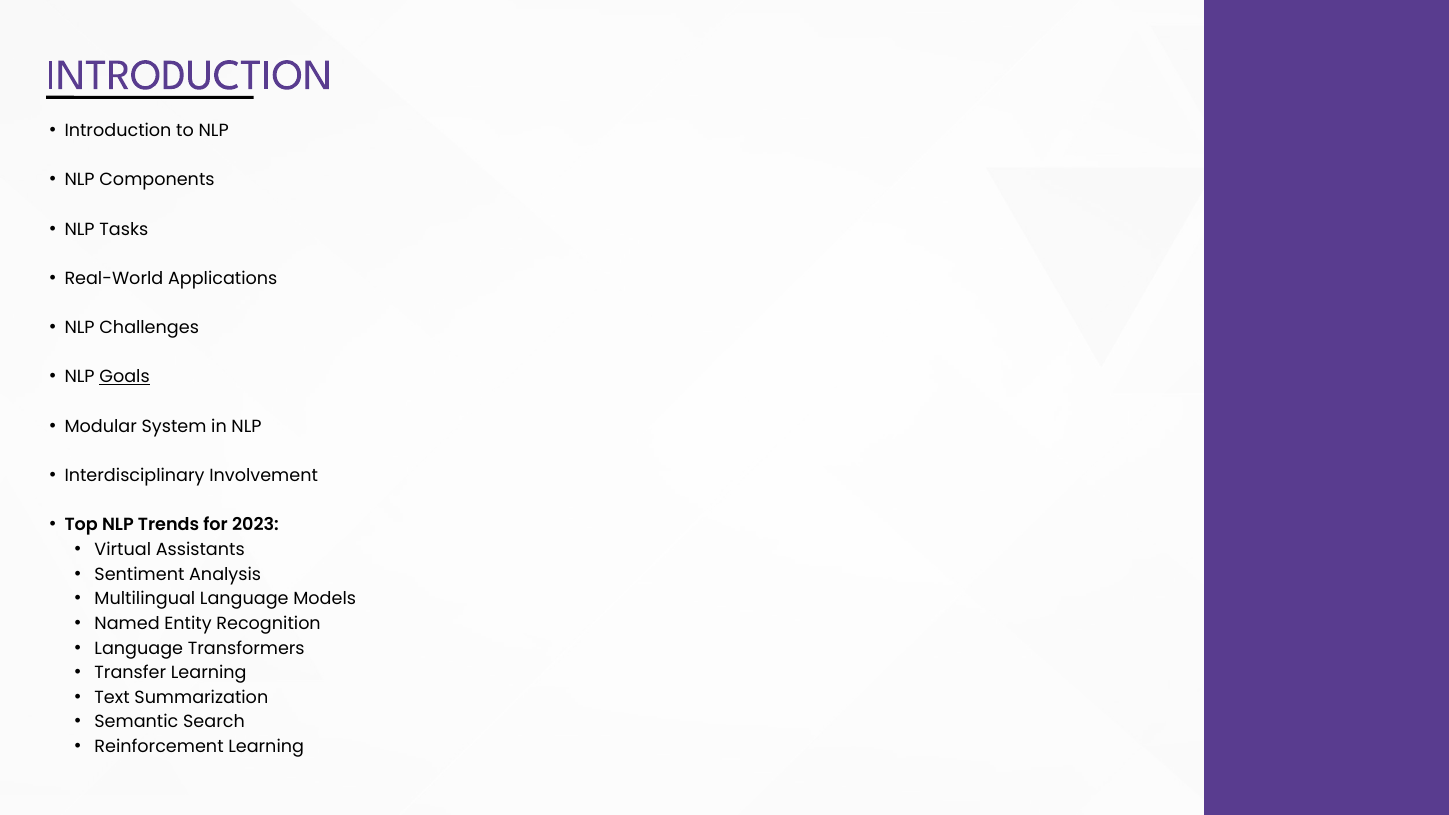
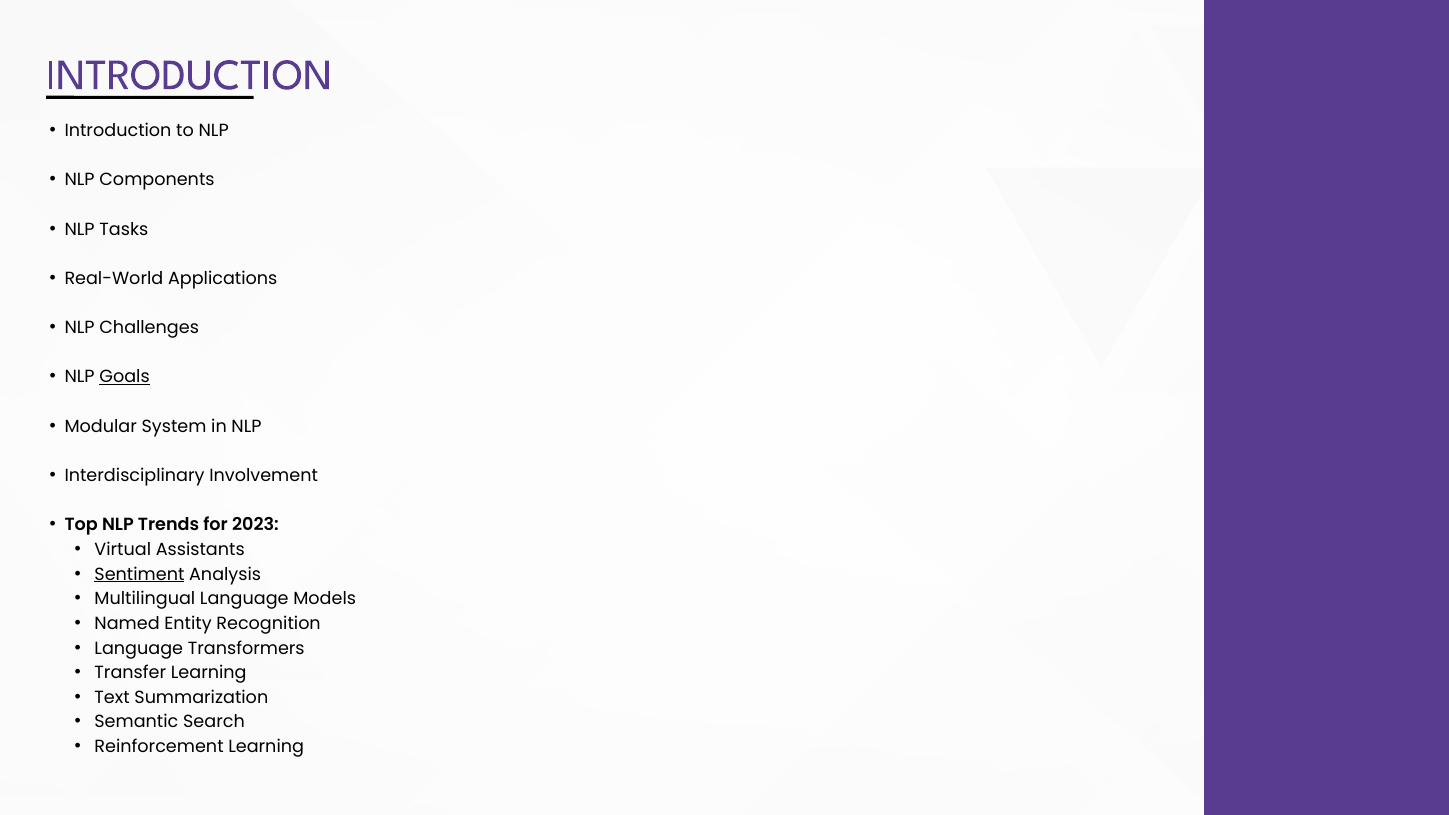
Sentiment underline: none -> present
